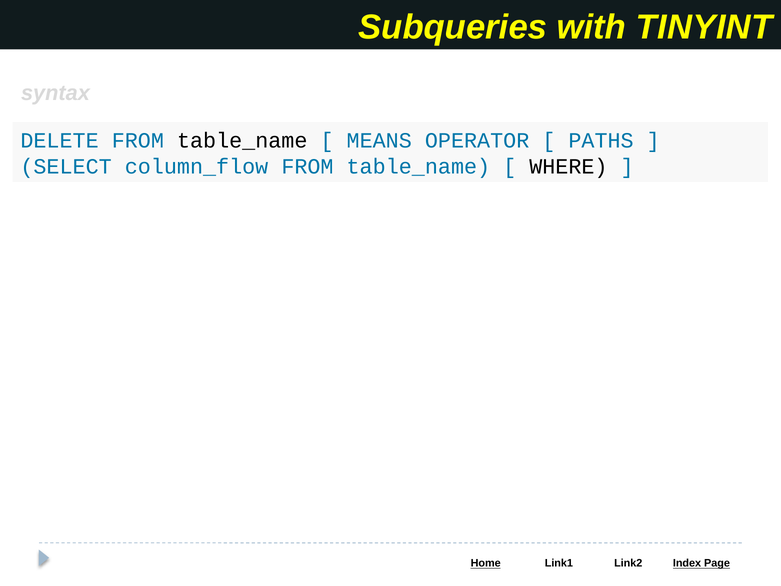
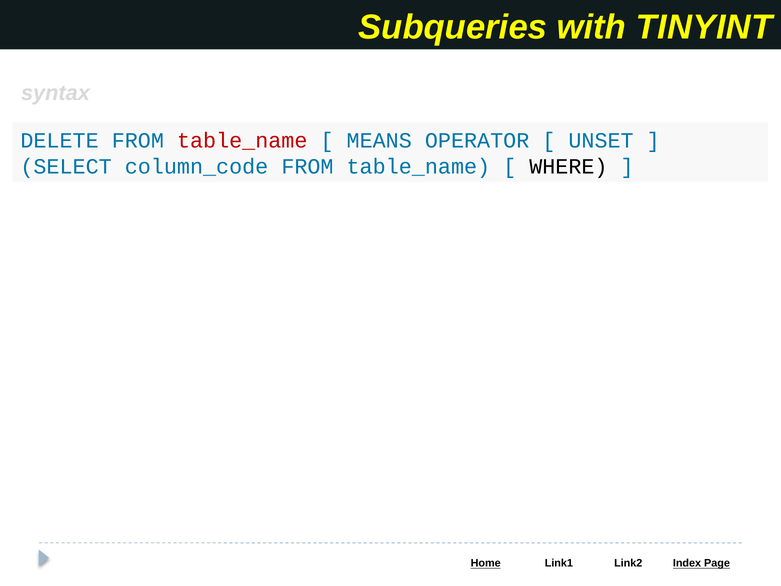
table_name at (242, 140) colour: black -> red
PATHS: PATHS -> UNSET
column_flow: column_flow -> column_code
